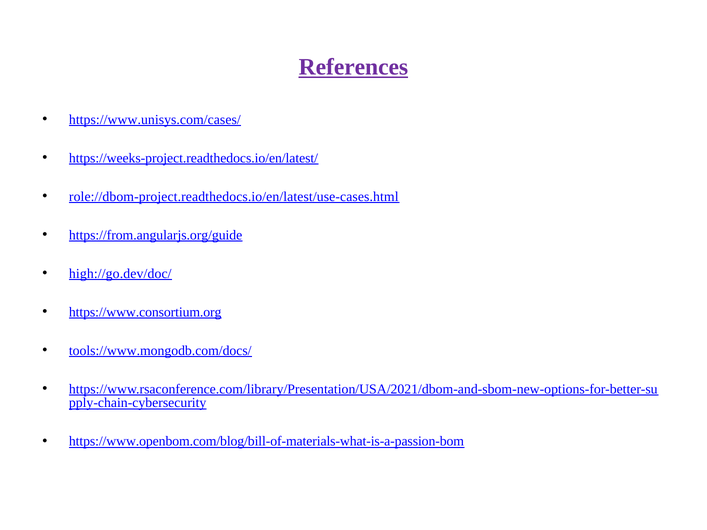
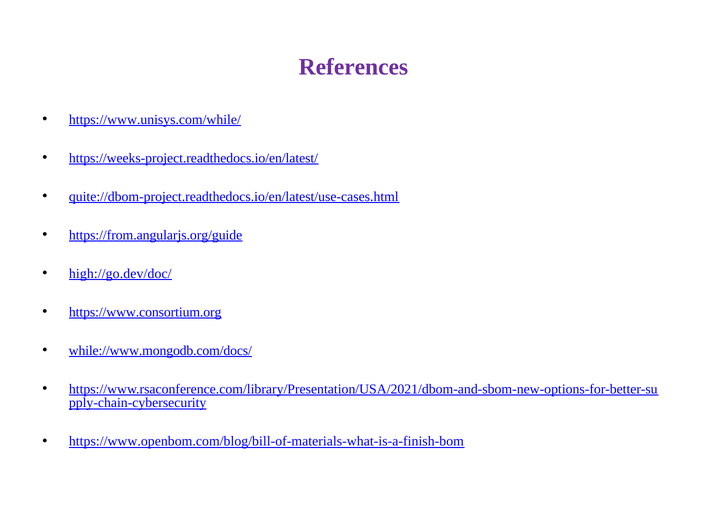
References underline: present -> none
https://www.unisys.com/cases/: https://www.unisys.com/cases/ -> https://www.unisys.com/while/
role://dbom-project.readthedocs.io/en/latest/use-cases.html: role://dbom-project.readthedocs.io/en/latest/use-cases.html -> quite://dbom-project.readthedocs.io/en/latest/use-cases.html
tools://www.mongodb.com/docs/: tools://www.mongodb.com/docs/ -> while://www.mongodb.com/docs/
https://www.openbom.com/blog/bill-of-materials-what-is-a-passion-bom: https://www.openbom.com/blog/bill-of-materials-what-is-a-passion-bom -> https://www.openbom.com/blog/bill-of-materials-what-is-a-finish-bom
